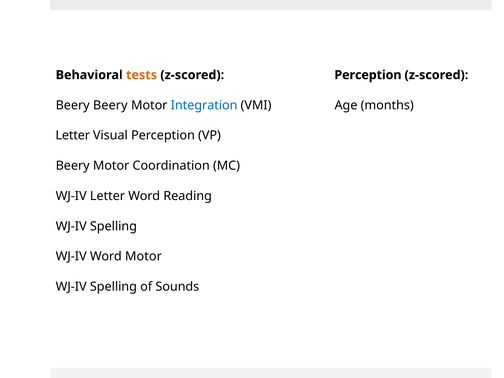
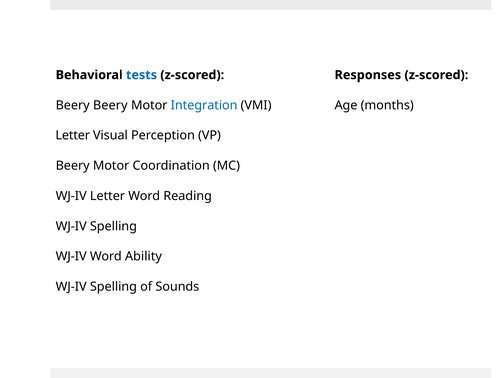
tests colour: orange -> blue
Perception at (368, 75): Perception -> Responses
Word Motor: Motor -> Ability
